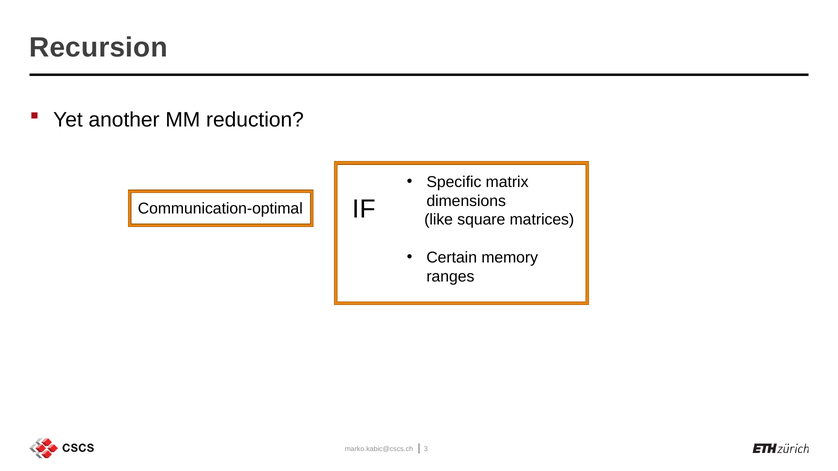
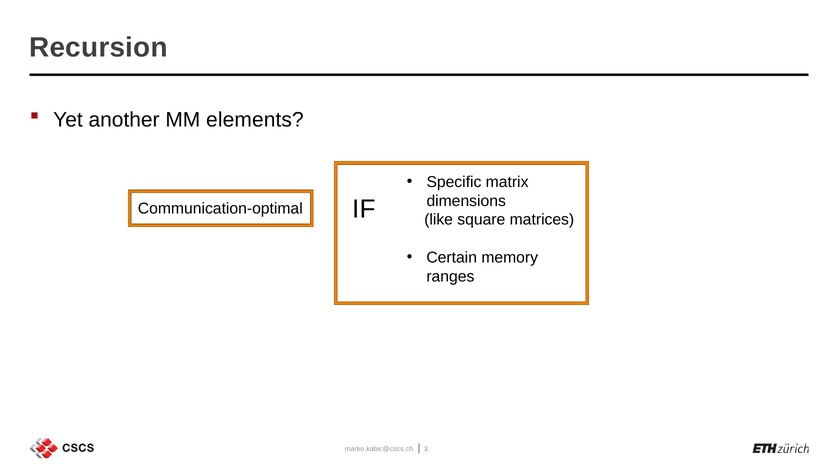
reduction: reduction -> elements
